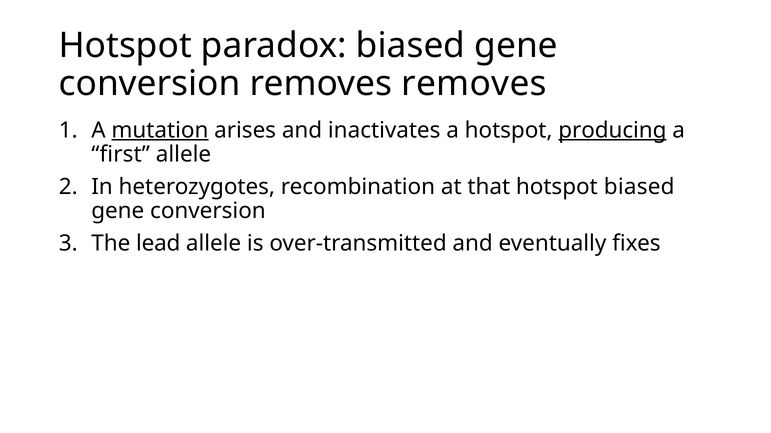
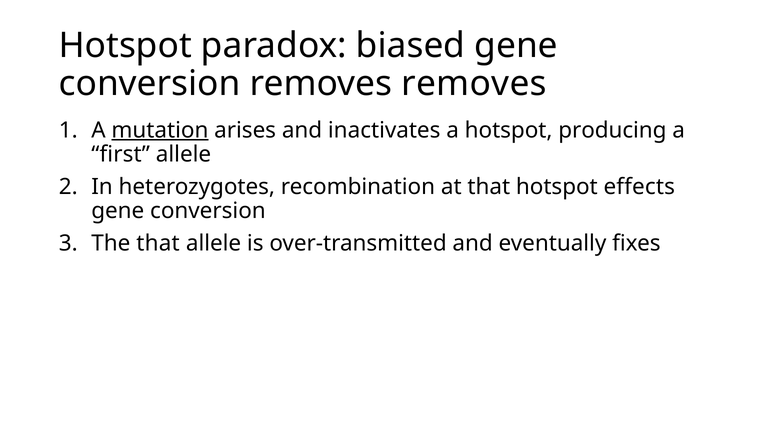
producing underline: present -> none
hotspot biased: biased -> effects
The lead: lead -> that
